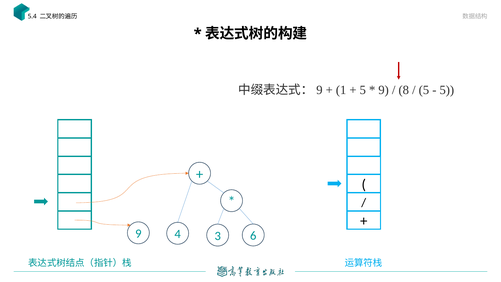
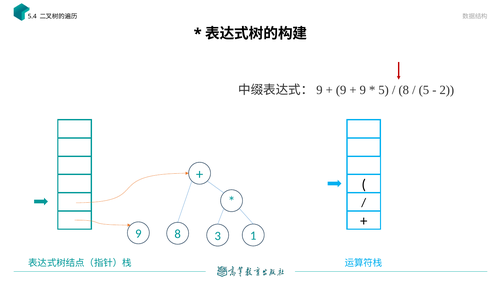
1 at (341, 90): 1 -> 9
5 at (363, 90): 5 -> 9
9 at (384, 90): 9 -> 5
5 at (447, 90): 5 -> 2
9 4: 4 -> 8
6: 6 -> 1
